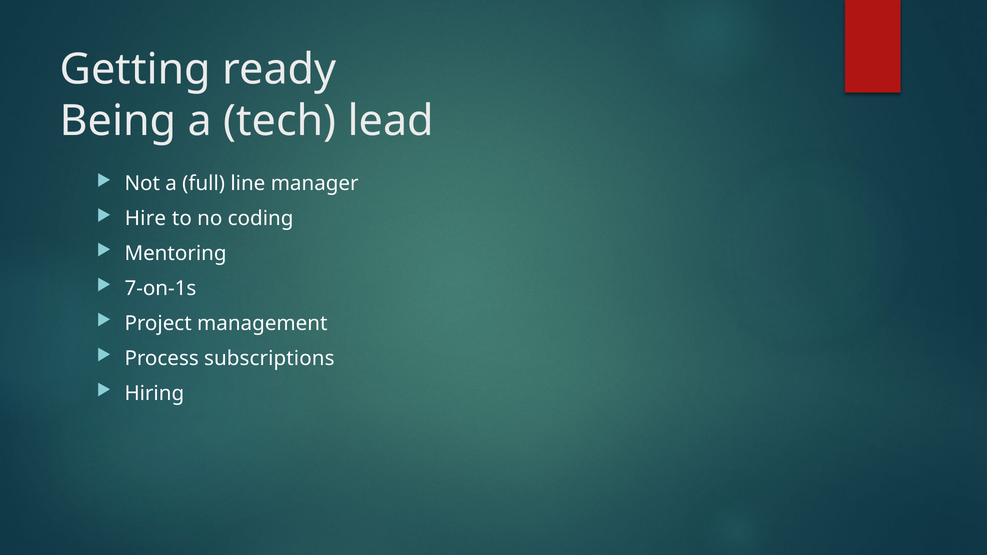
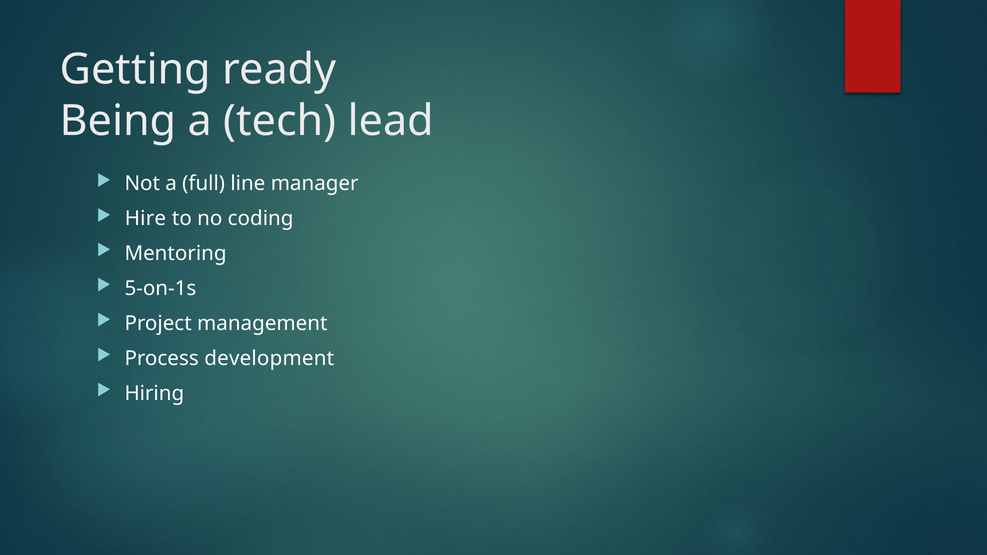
7-on-1s: 7-on-1s -> 5-on-1s
subscriptions: subscriptions -> development
